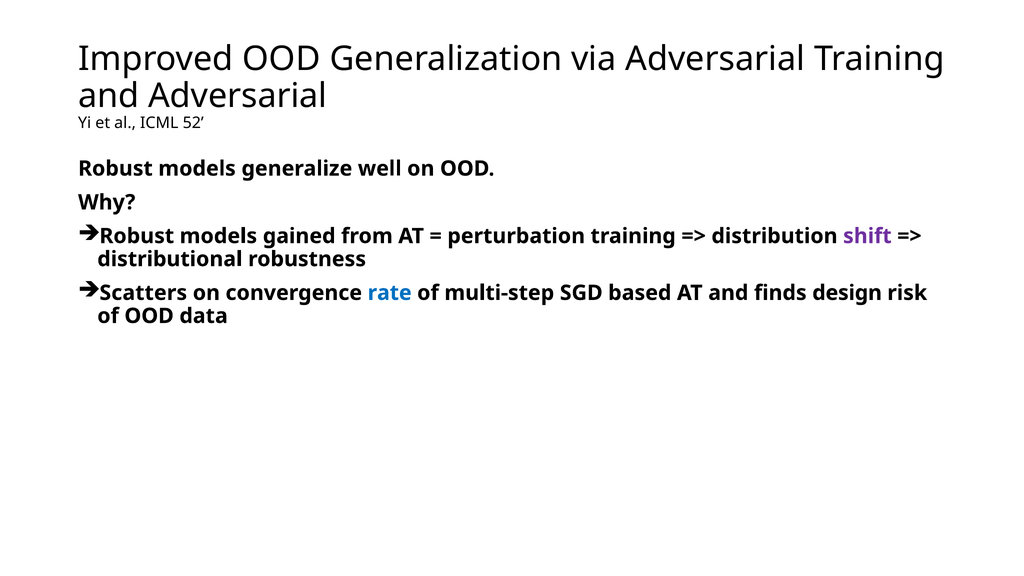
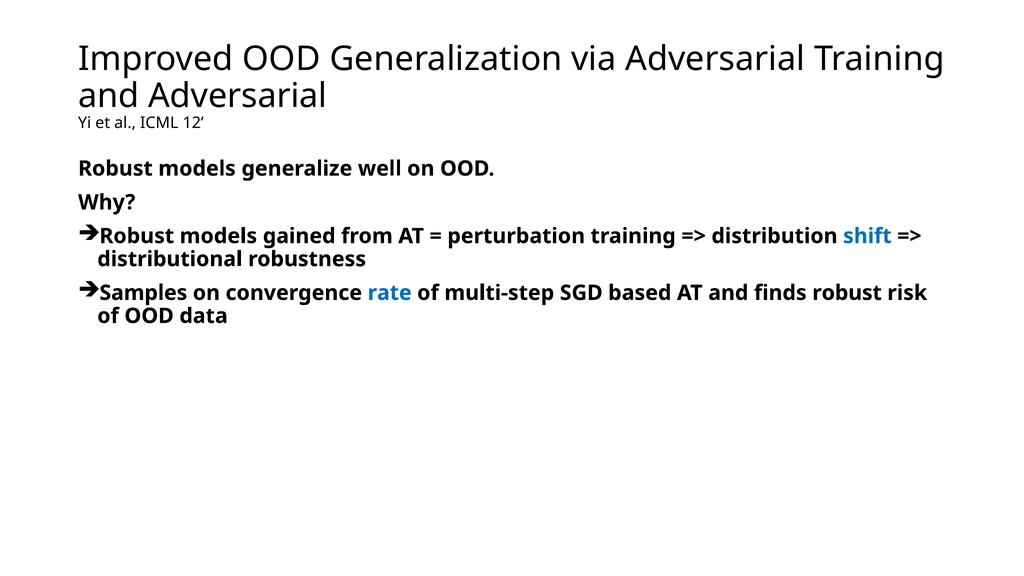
52: 52 -> 12
shift colour: purple -> blue
Scatters: Scatters -> Samples
finds design: design -> robust
